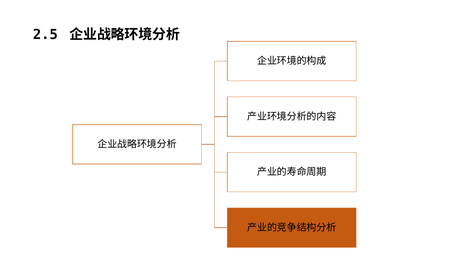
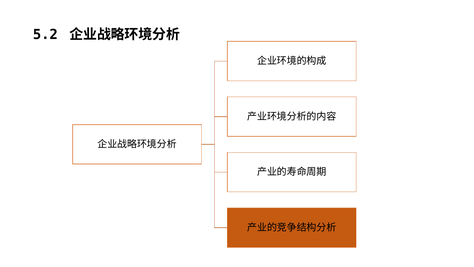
2.5: 2.5 -> 5.2
